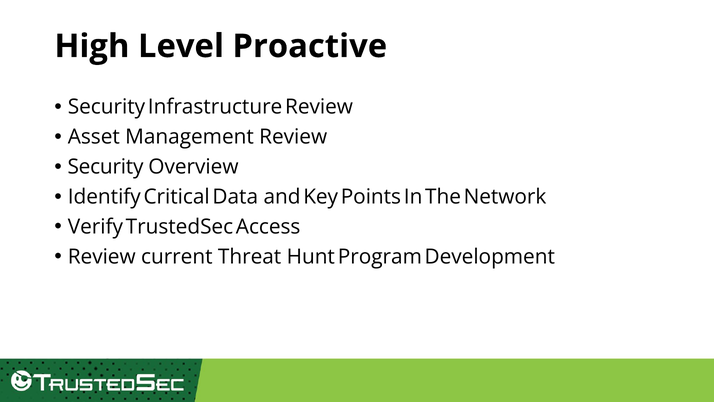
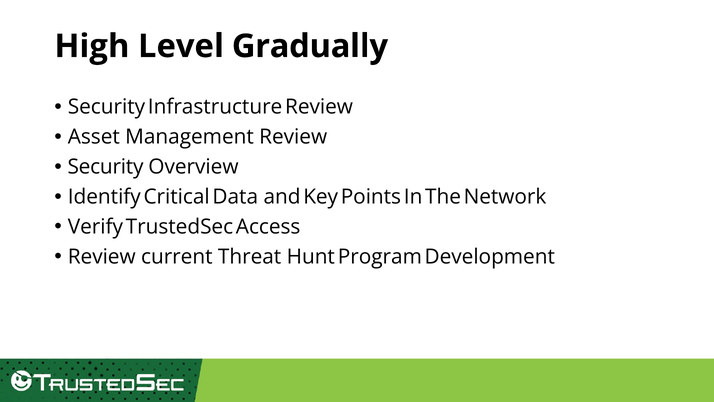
Proactive: Proactive -> Gradually
